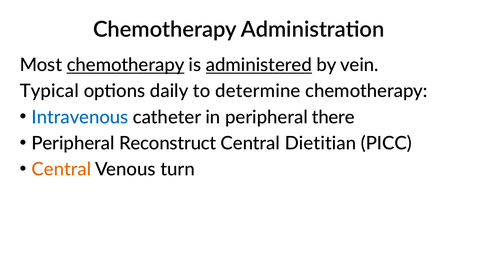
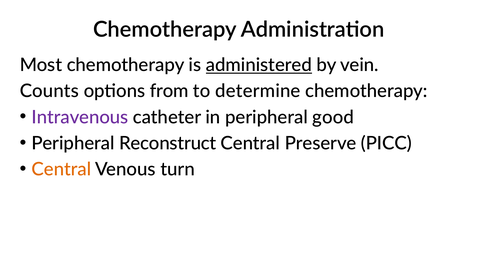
chemotherapy at (126, 65) underline: present -> none
Typical: Typical -> Counts
daily: daily -> from
Intravenous colour: blue -> purple
there: there -> good
Dietitian: Dietitian -> Preserve
